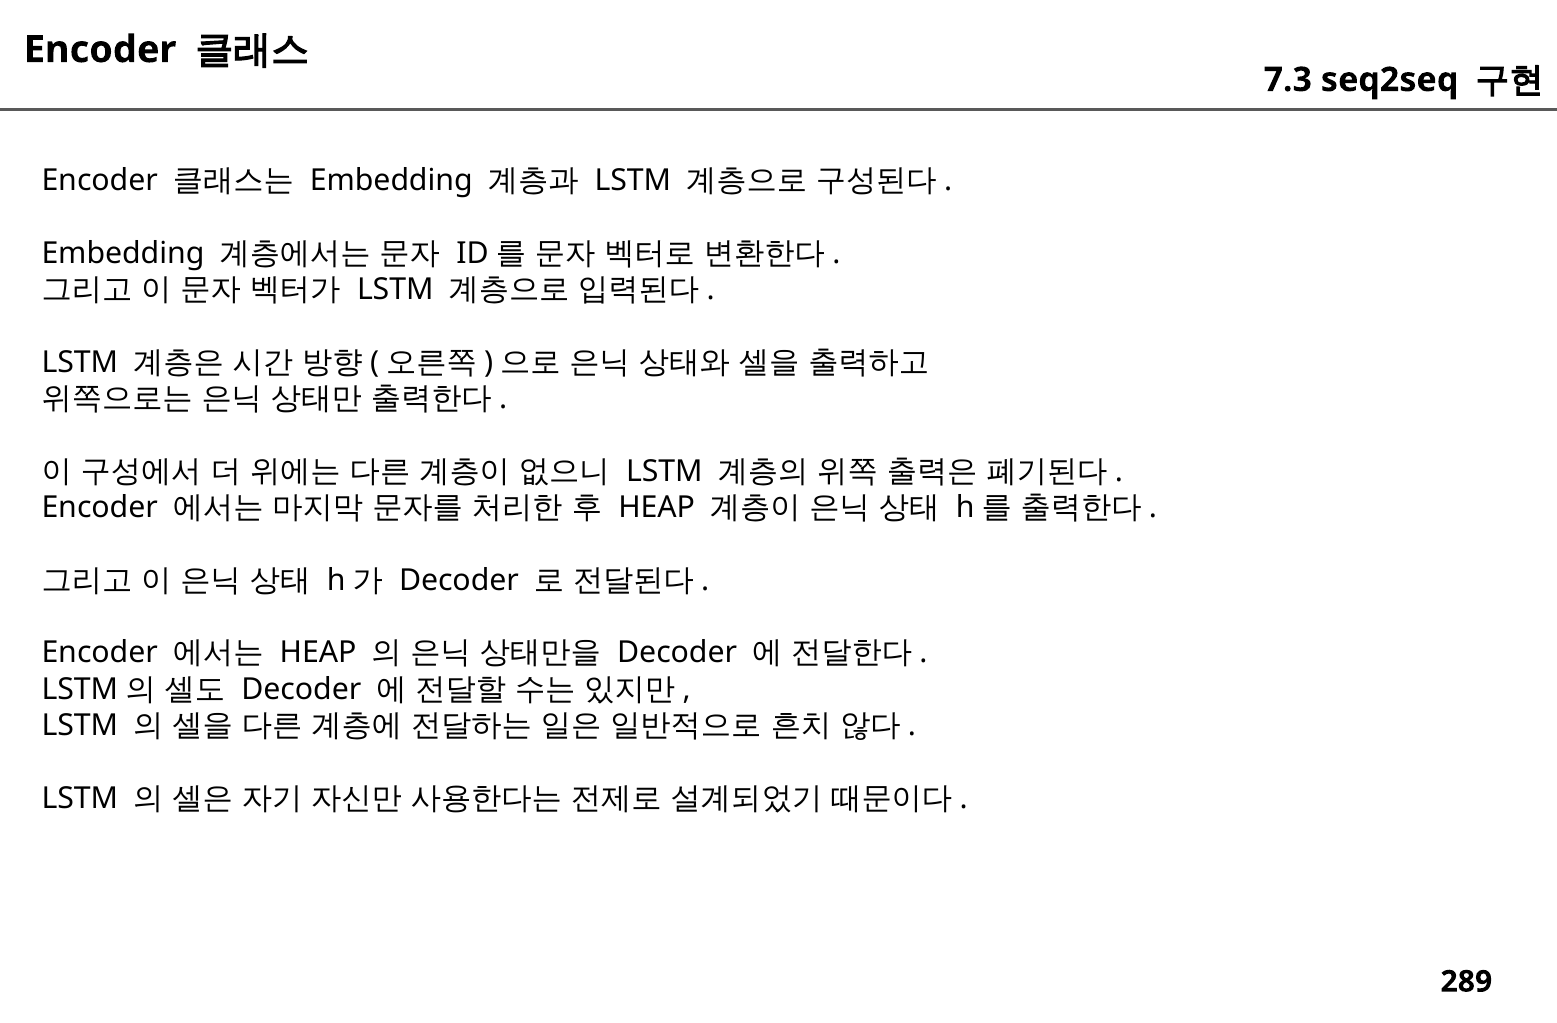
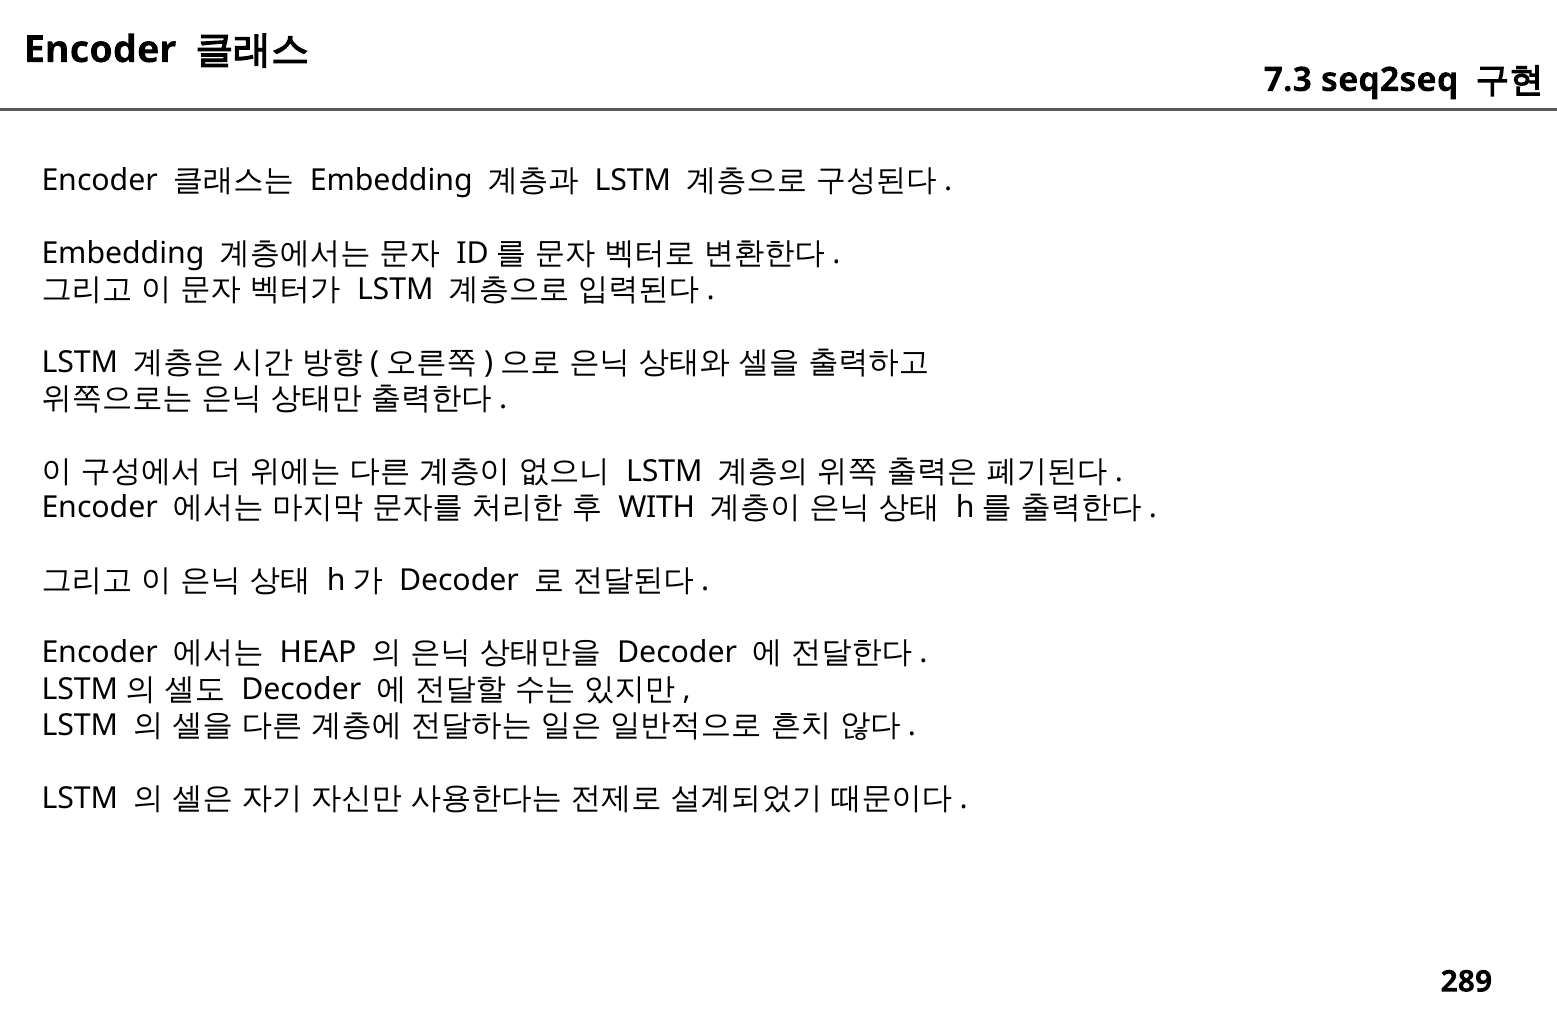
HEAP at (657, 507): HEAP -> WITH
